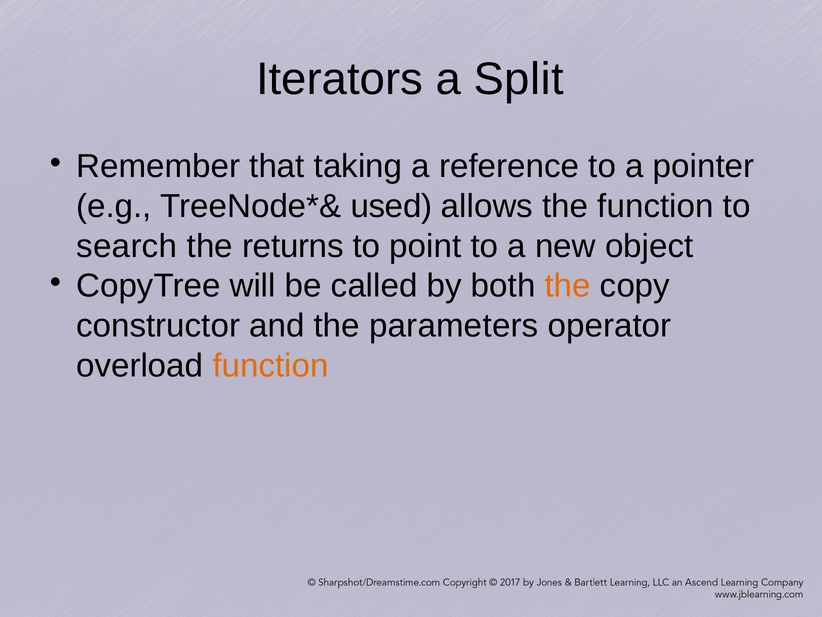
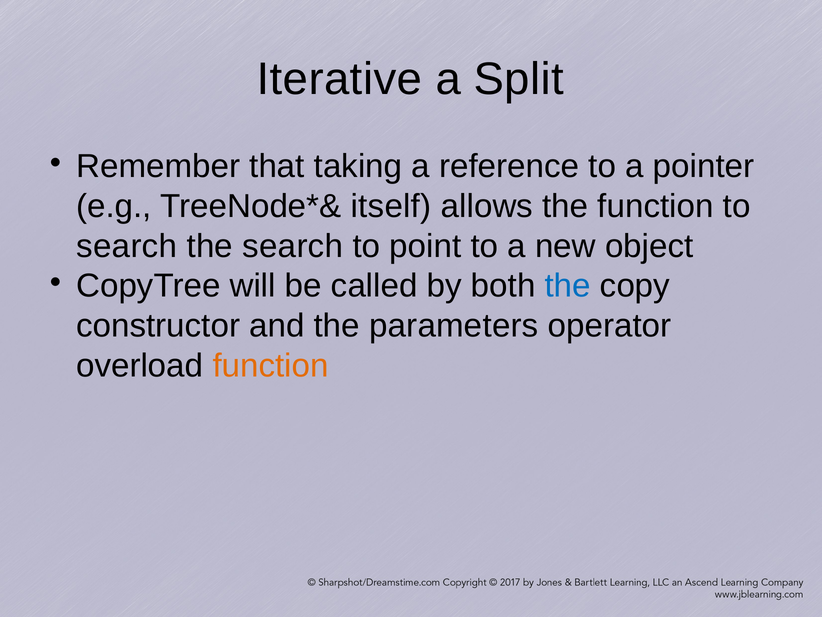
Iterators: Iterators -> Iterative
used: used -> itself
the returns: returns -> search
the at (568, 286) colour: orange -> blue
